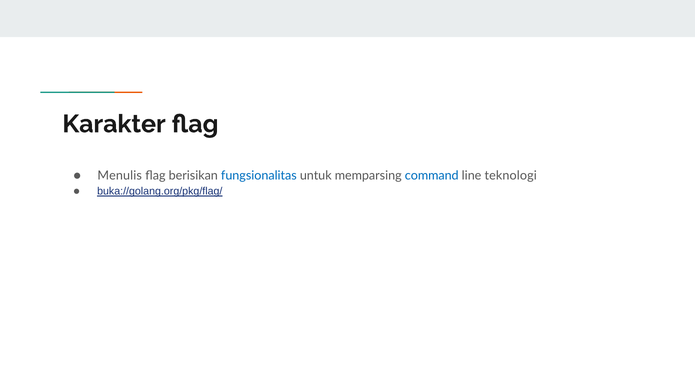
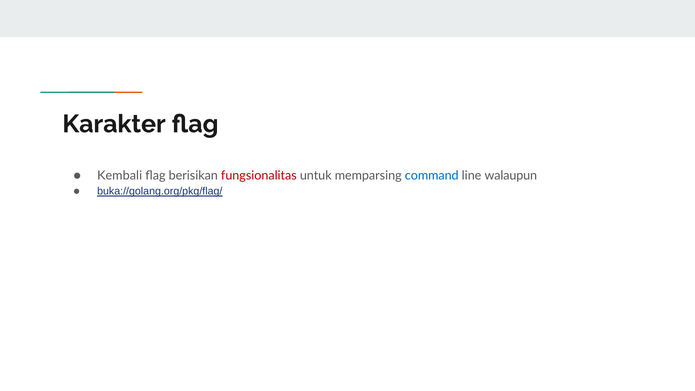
Menulis: Menulis -> Kembali
fungsionalitas colour: blue -> red
teknologi: teknologi -> walaupun
